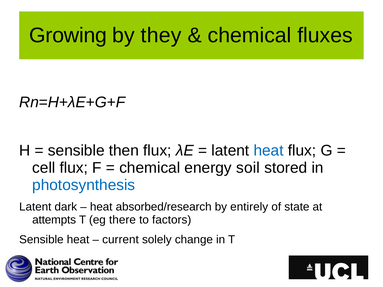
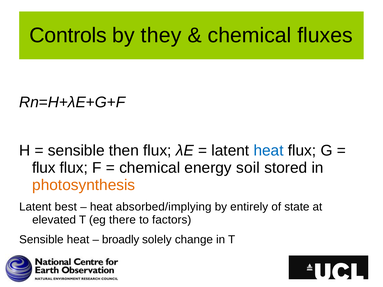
Growing: Growing -> Controls
cell at (44, 168): cell -> flux
photosynthesis colour: blue -> orange
dark: dark -> best
absorbed/research: absorbed/research -> absorbed/implying
attempts: attempts -> elevated
current: current -> broadly
